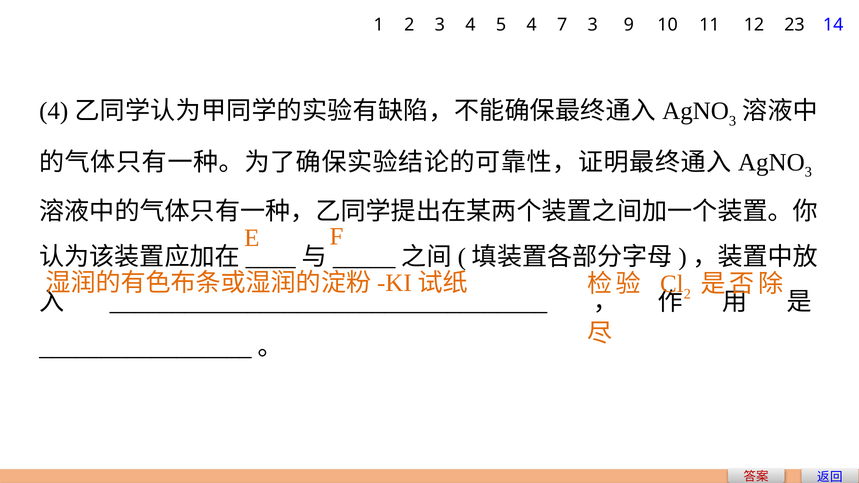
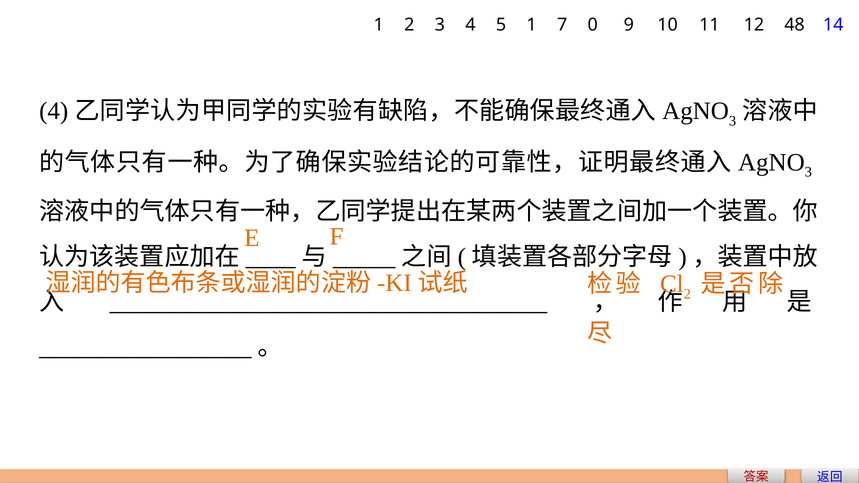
5 4: 4 -> 1
7 3: 3 -> 0
23: 23 -> 48
